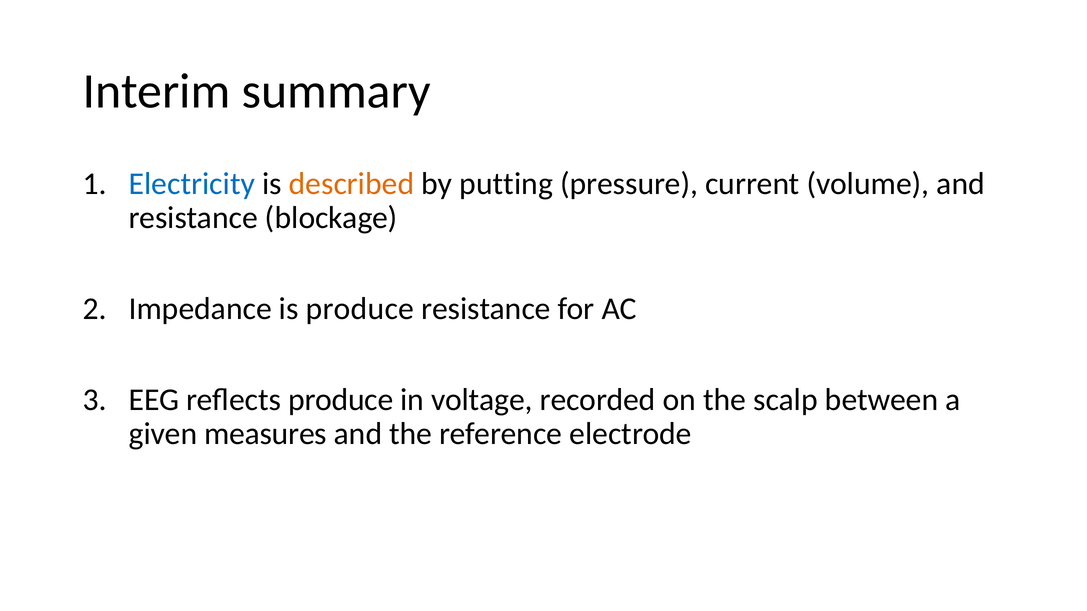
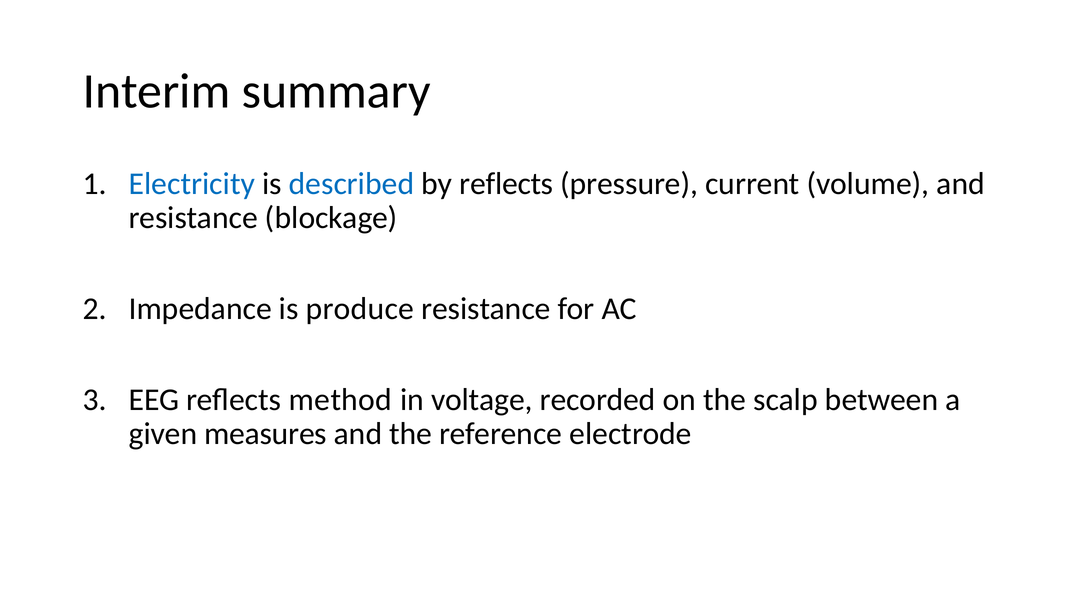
described colour: orange -> blue
by putting: putting -> reflects
reflects produce: produce -> method
